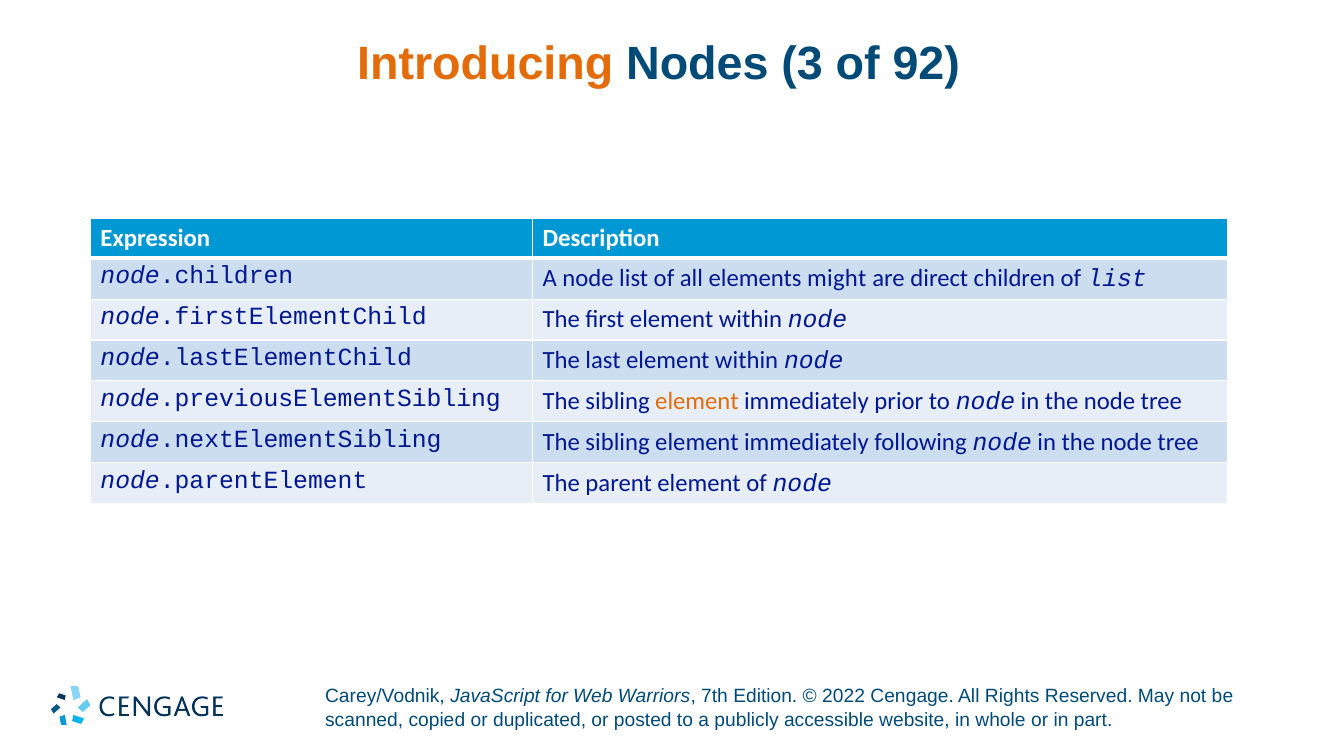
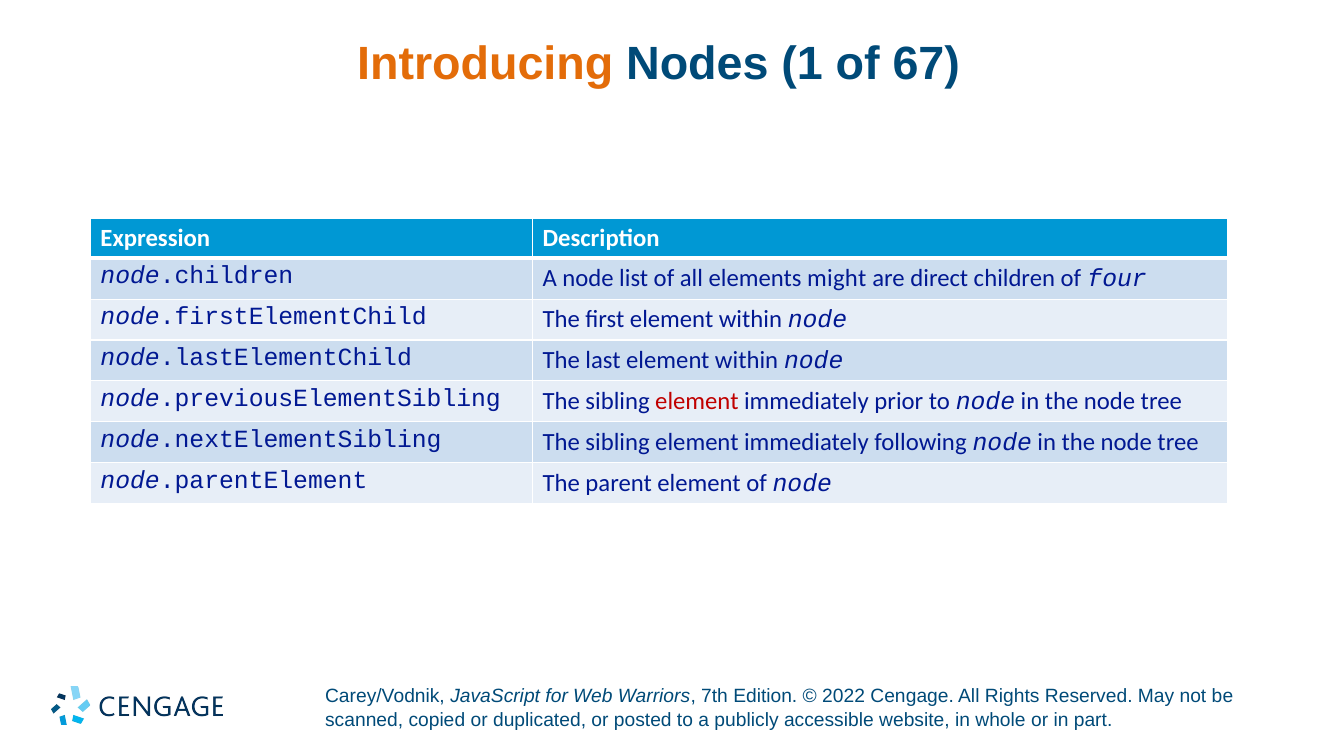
3: 3 -> 1
92: 92 -> 67
of list: list -> four
element at (697, 401) colour: orange -> red
